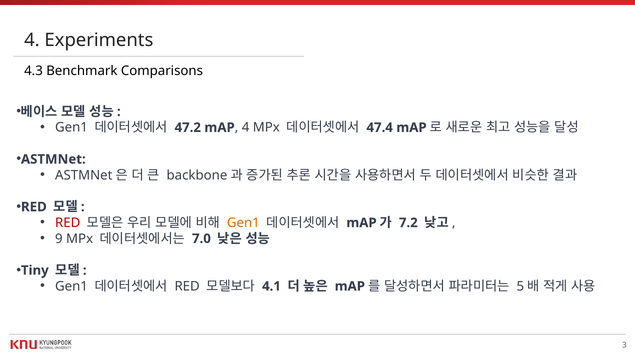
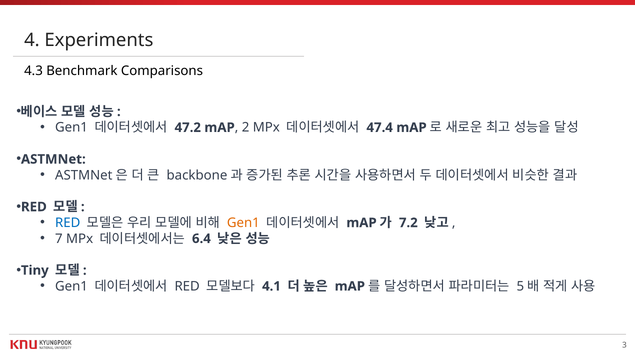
4 at (246, 128): 4 -> 2
RED at (68, 223) colour: red -> blue
9: 9 -> 7
7.0: 7.0 -> 6.4
